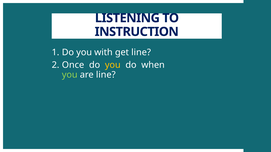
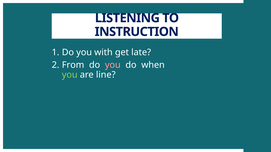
get line: line -> late
Once: Once -> From
you at (113, 65) colour: yellow -> pink
